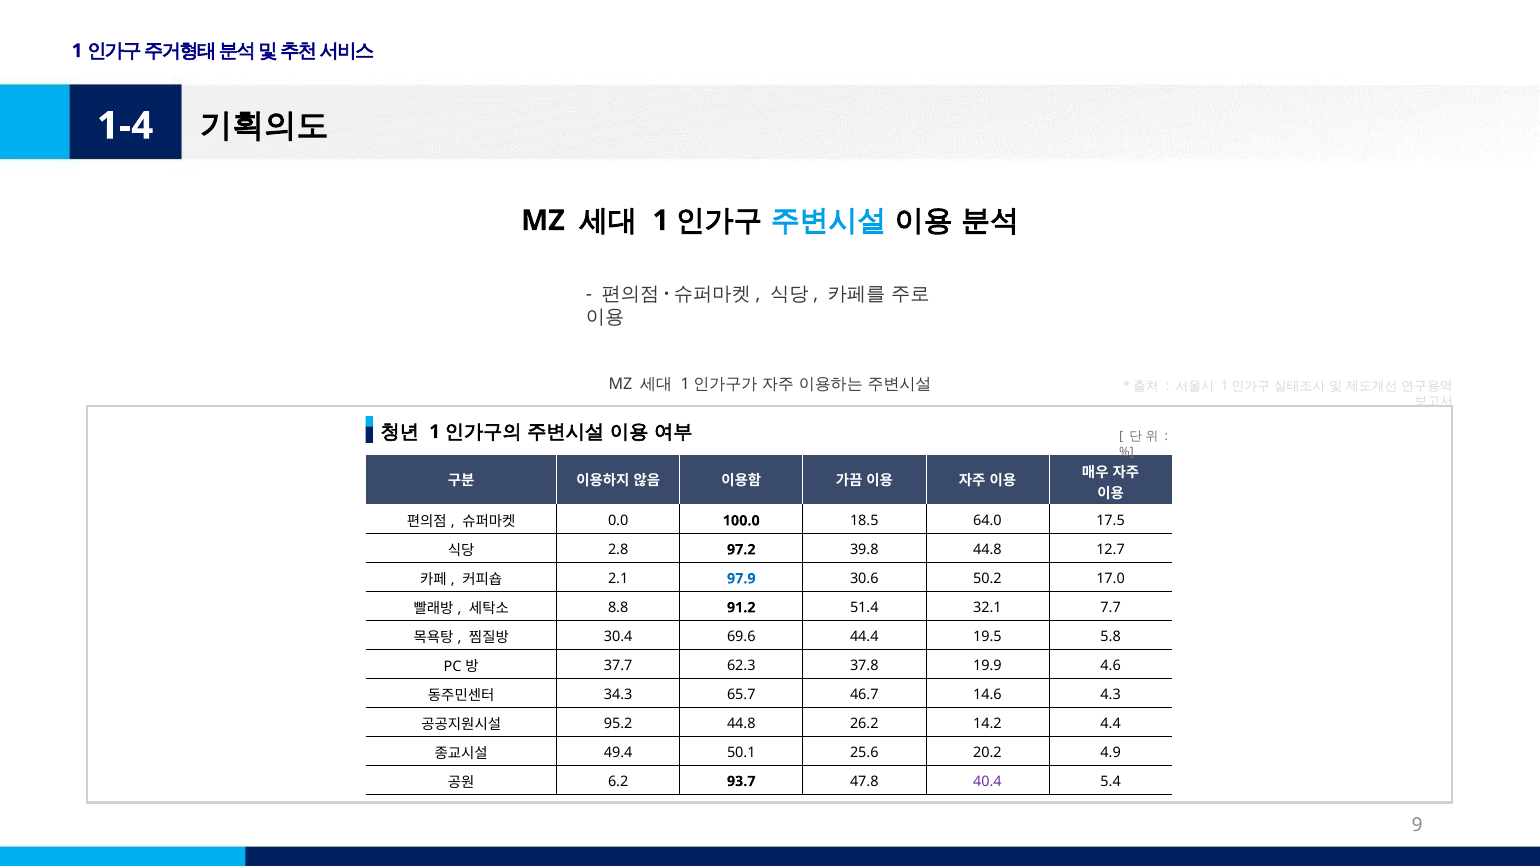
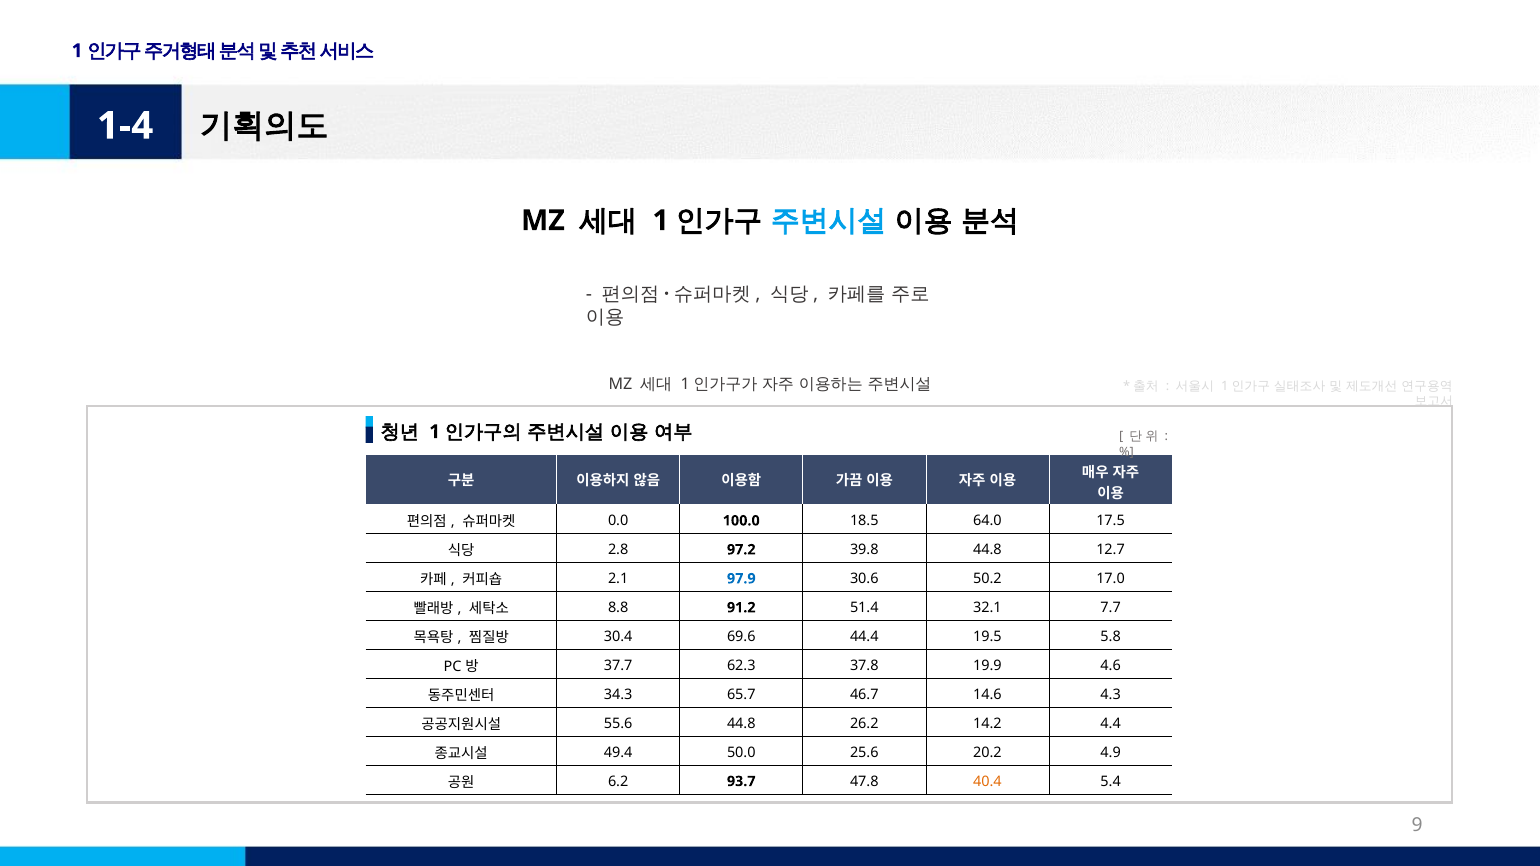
95.2: 95.2 -> 55.6
50.1: 50.1 -> 50.0
40.4 colour: purple -> orange
